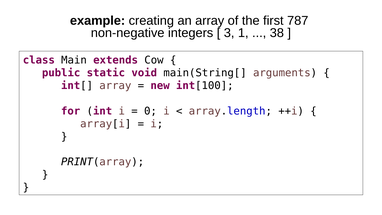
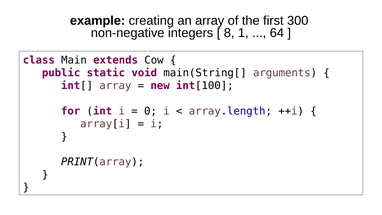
787: 787 -> 300
3: 3 -> 8
38: 38 -> 64
